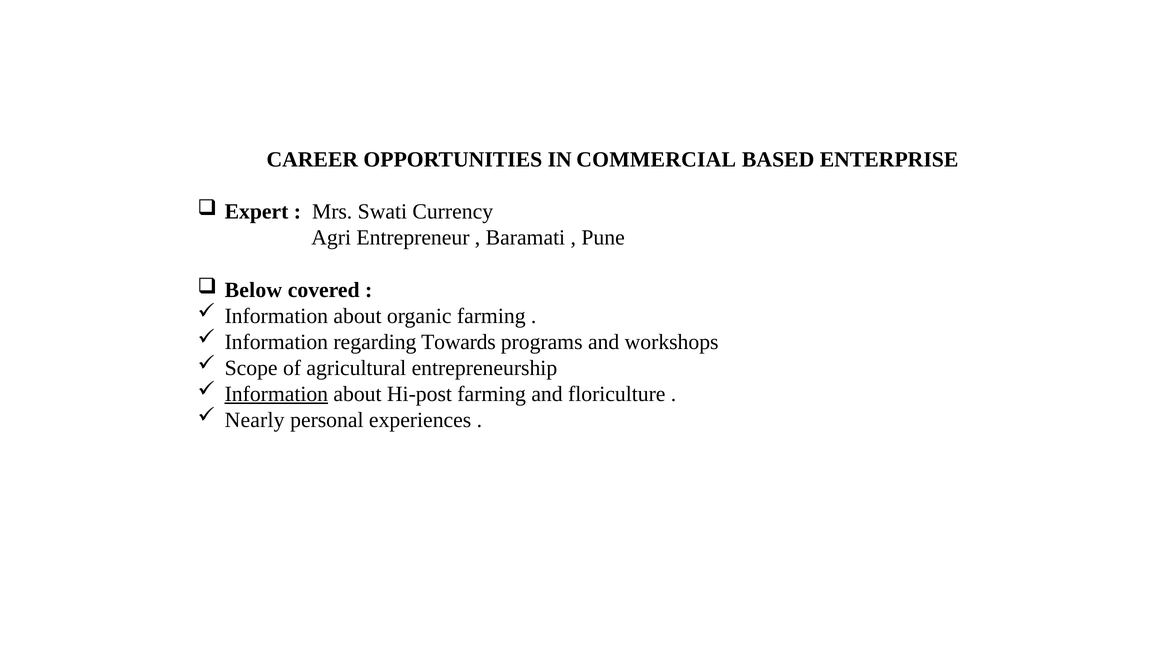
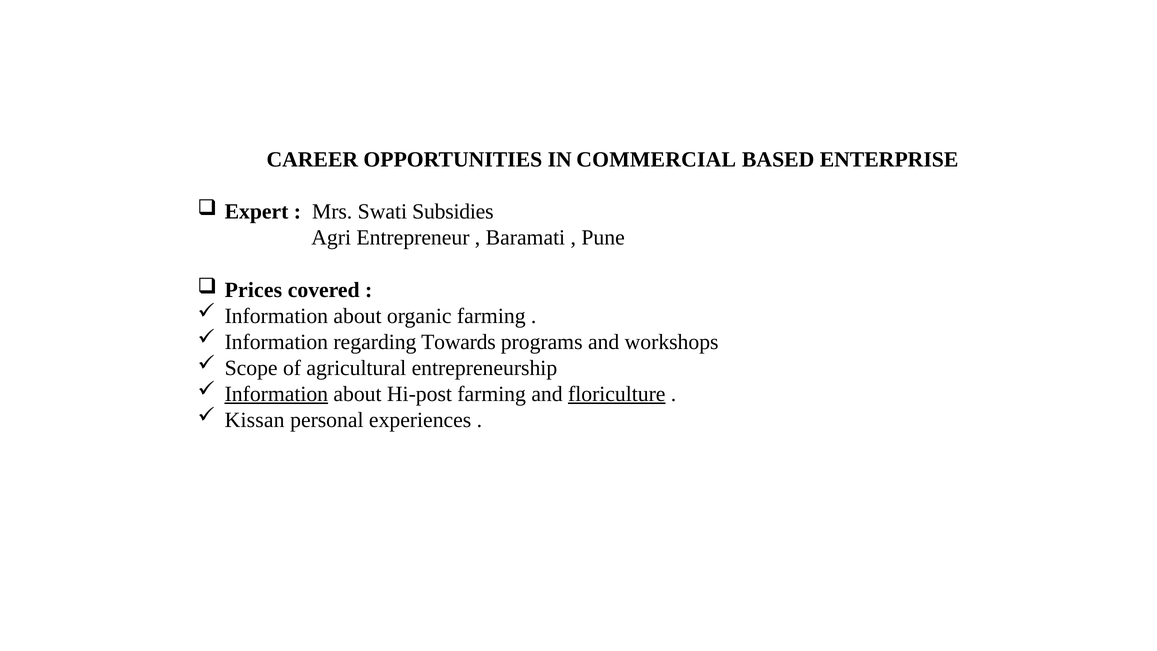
Currency: Currency -> Subsidies
Below: Below -> Prices
floriculture underline: none -> present
Nearly: Nearly -> Kissan
